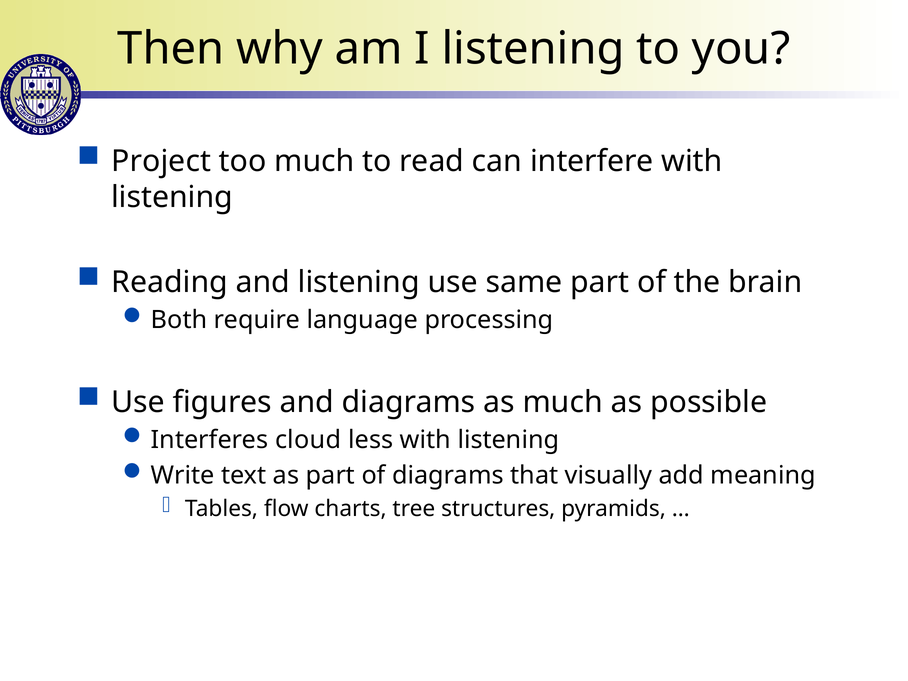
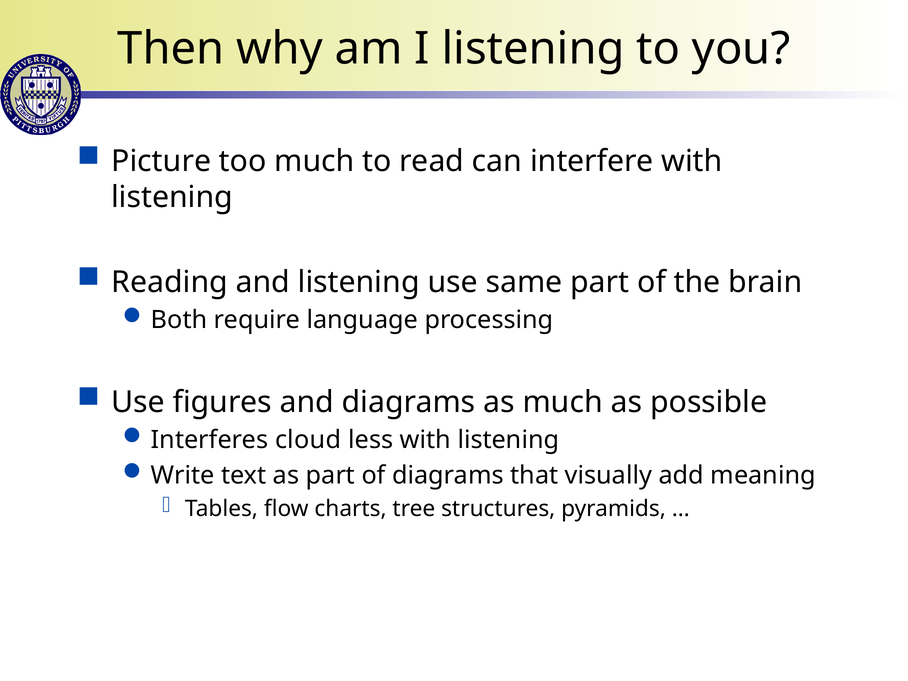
Project: Project -> Picture
